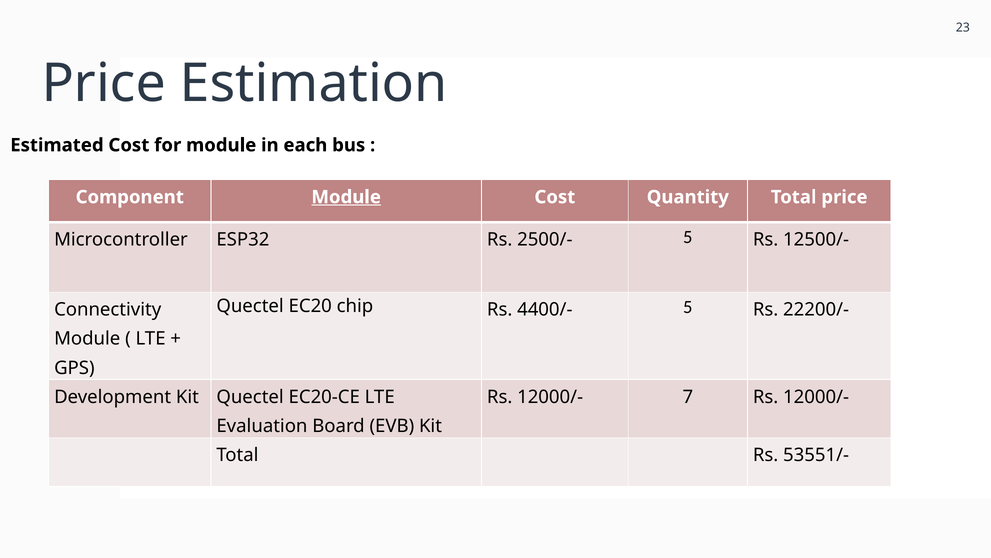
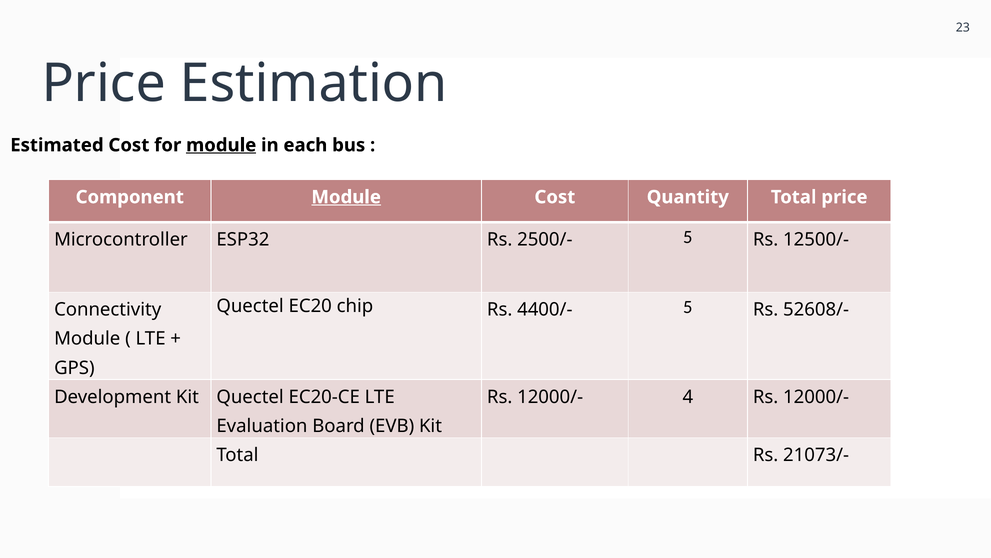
module at (221, 145) underline: none -> present
22200/-: 22200/- -> 52608/-
7: 7 -> 4
53551/-: 53551/- -> 21073/-
